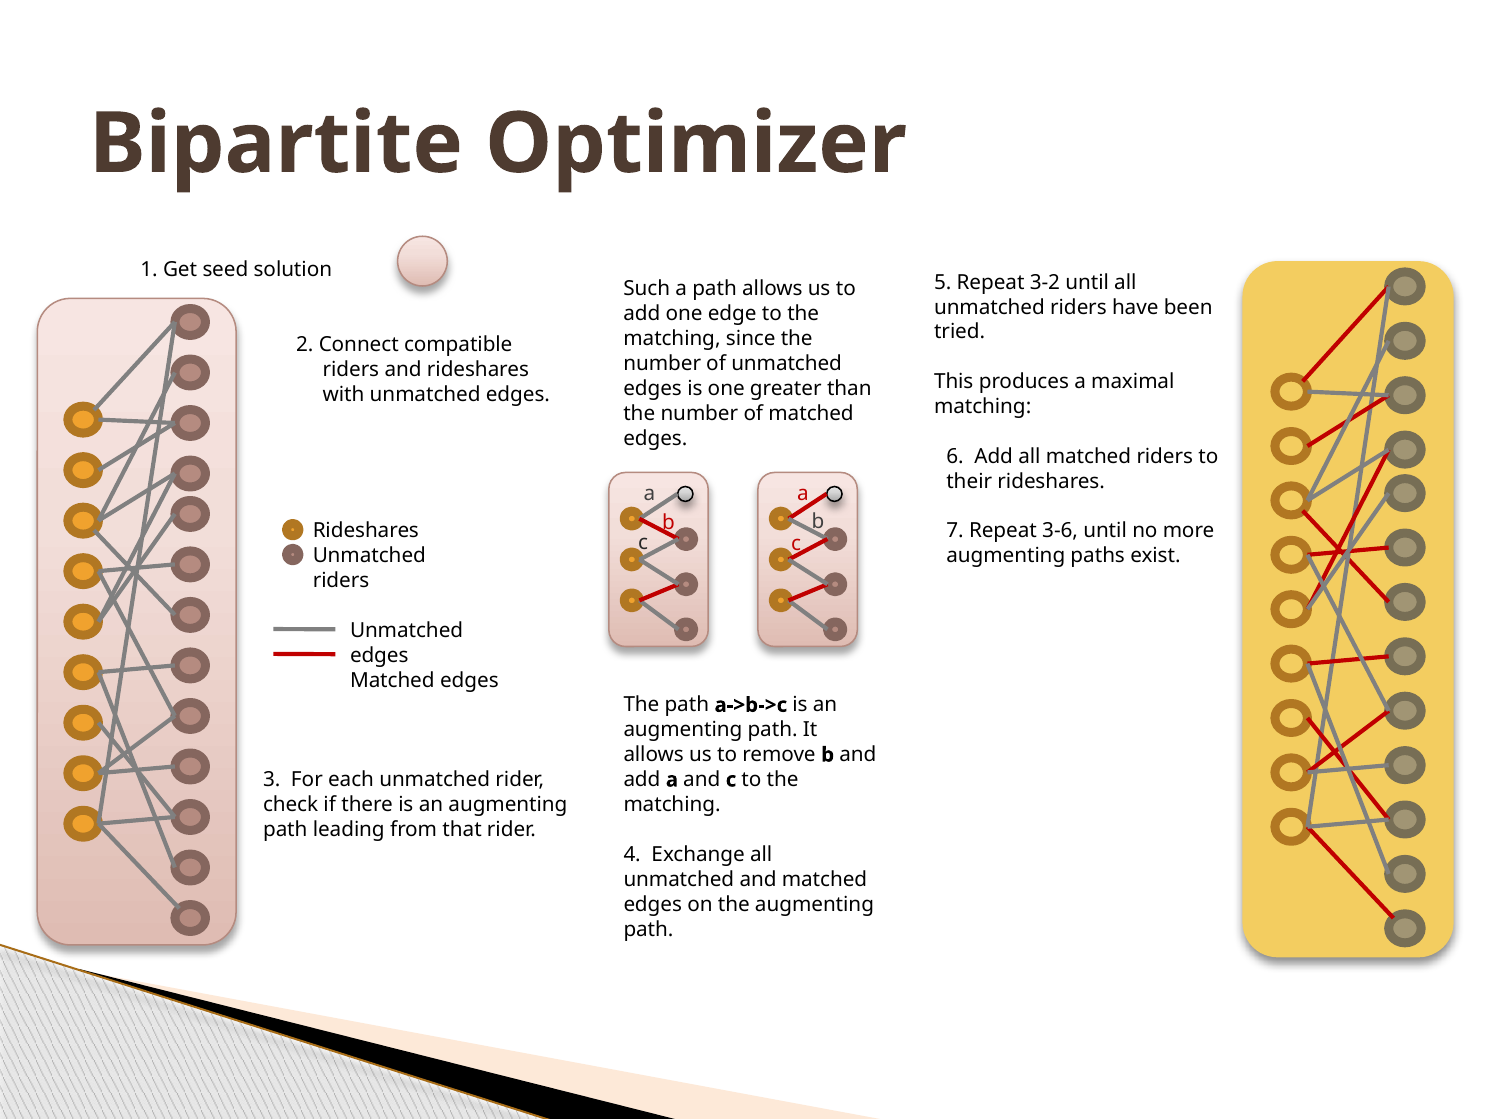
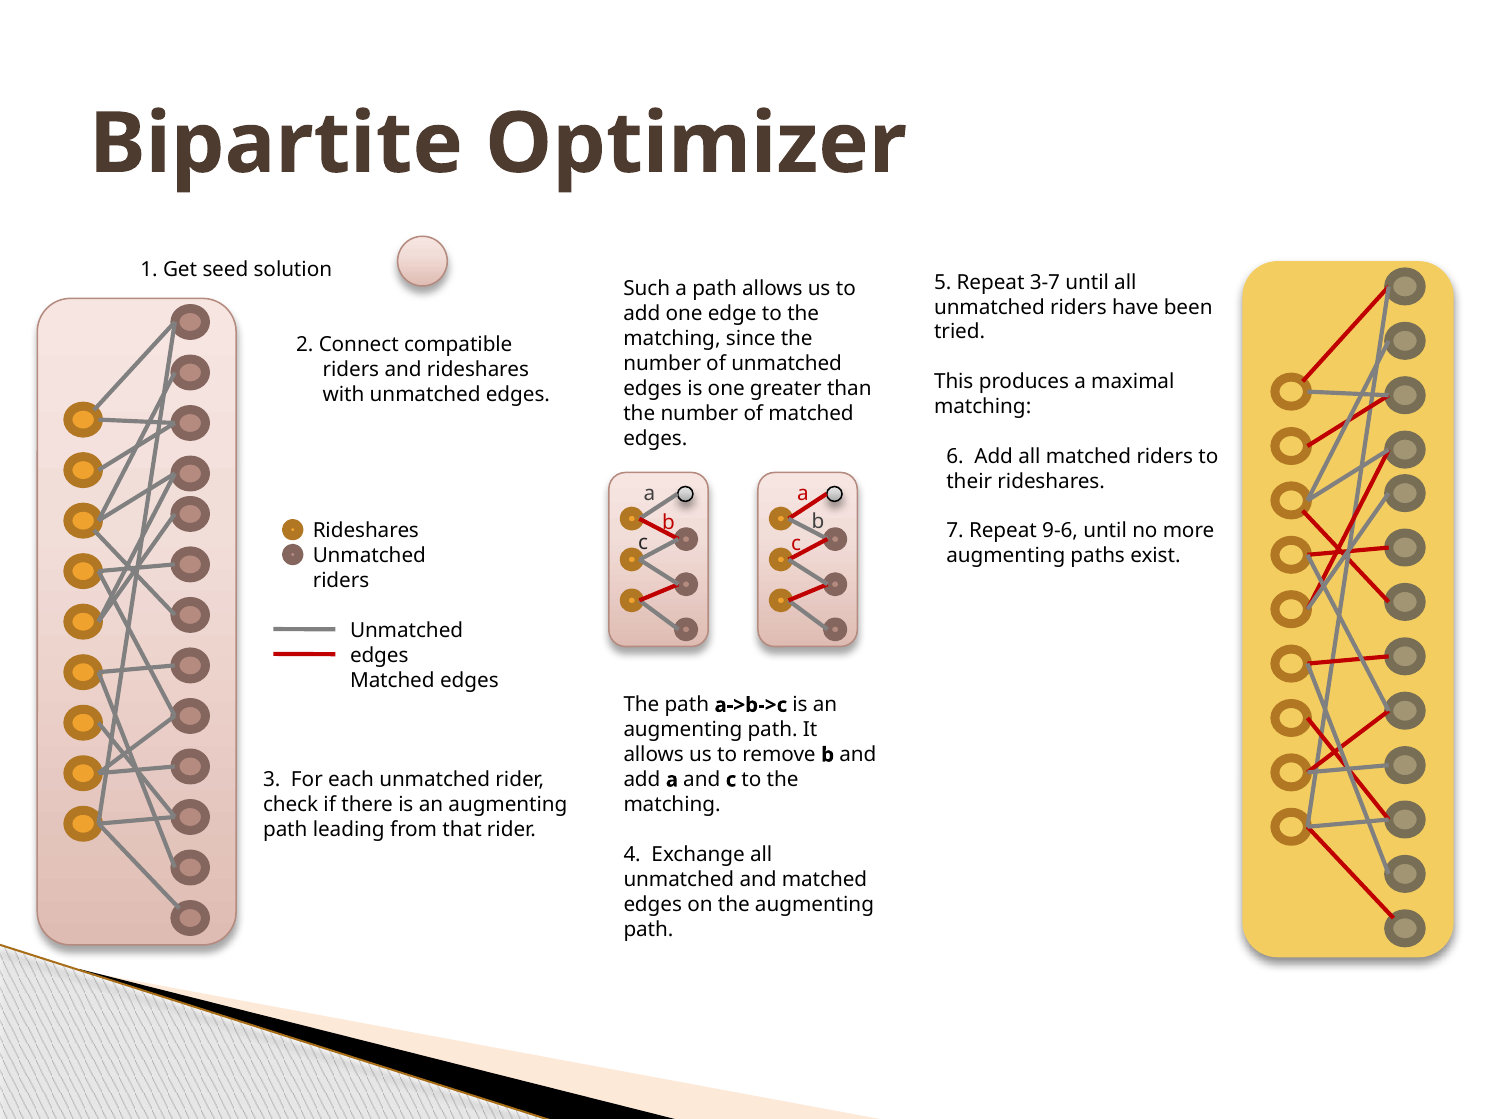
3-2: 3-2 -> 3-7
3-6: 3-6 -> 9-6
